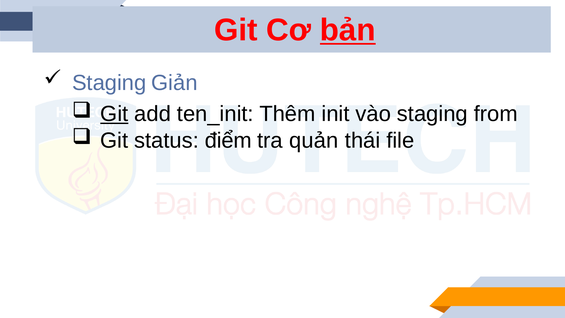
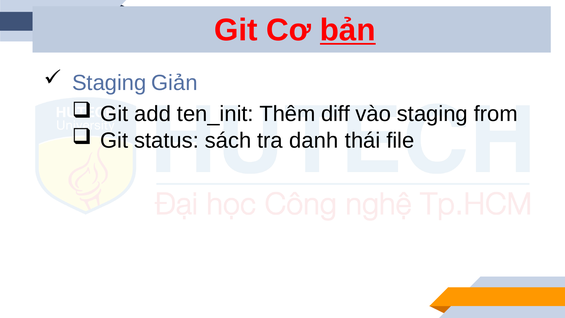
Git at (114, 114) underline: present -> none
init: init -> diff
điểm: điểm -> sách
quản: quản -> danh
